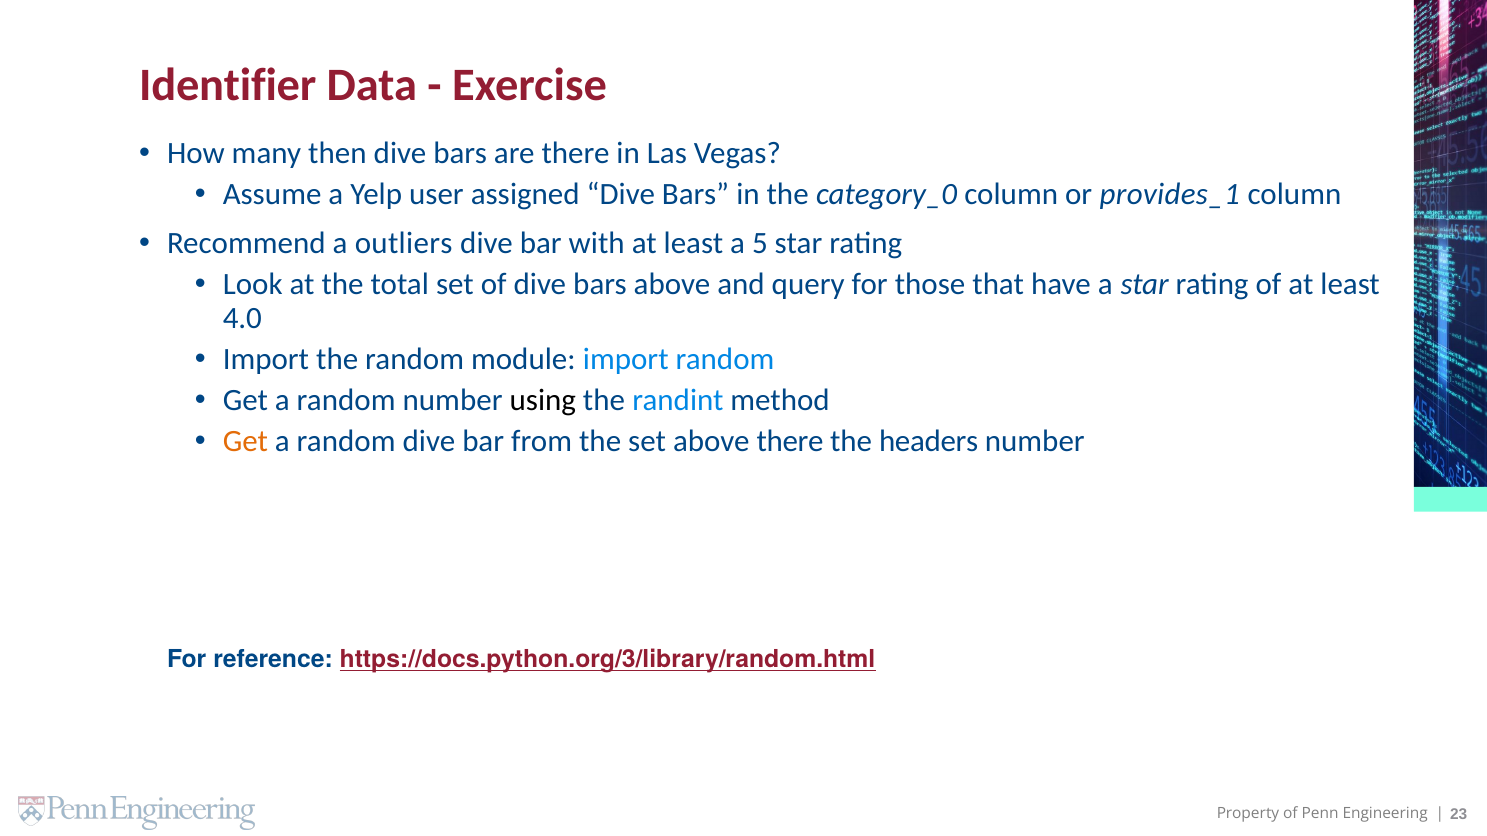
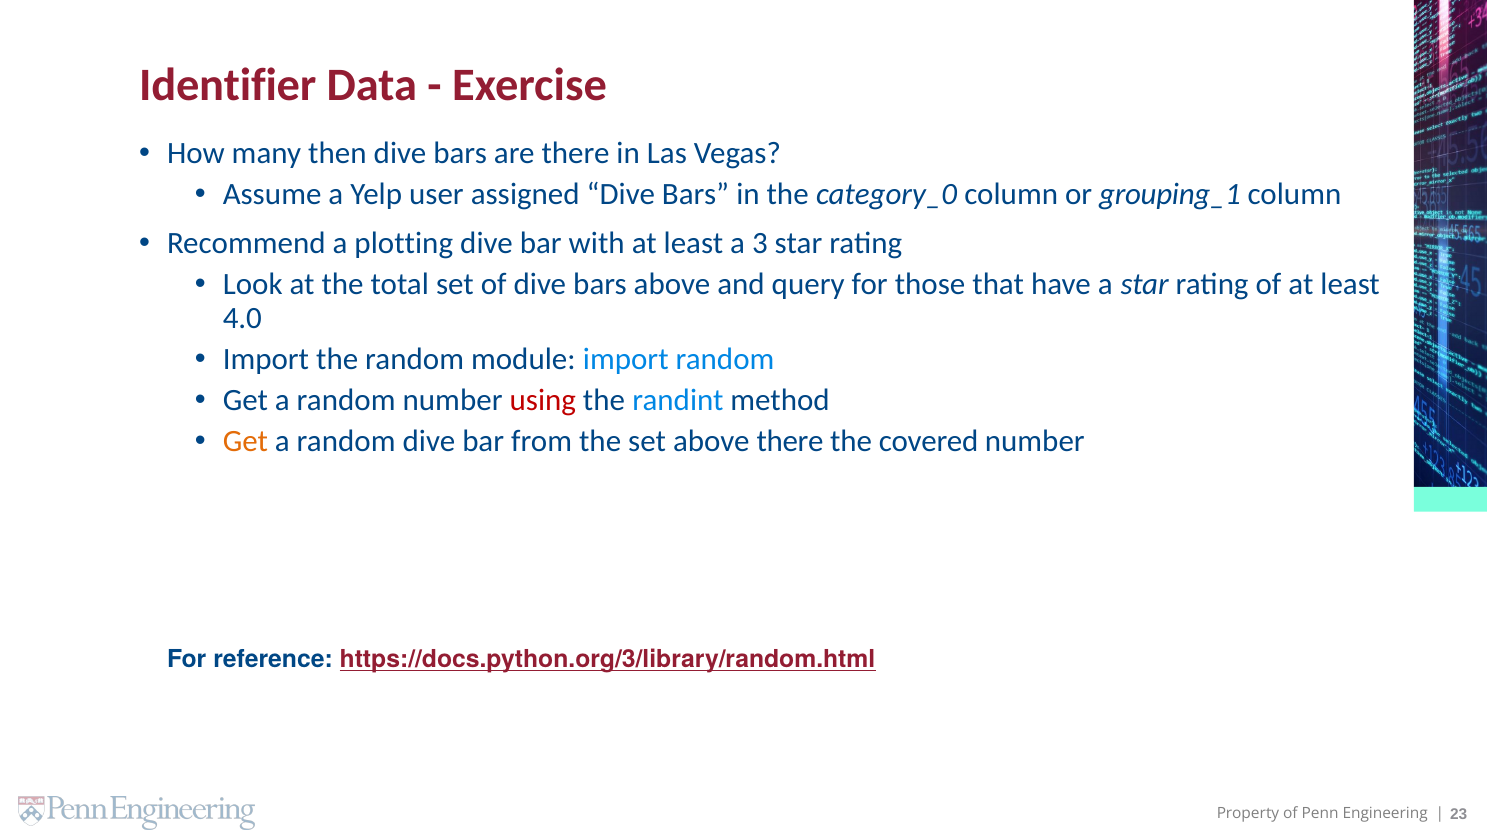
provides_1: provides_1 -> grouping_1
outliers: outliers -> plotting
5: 5 -> 3
using colour: black -> red
headers: headers -> covered
